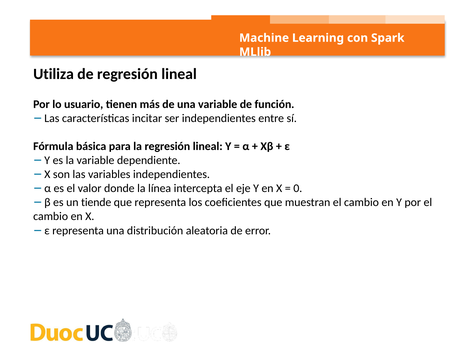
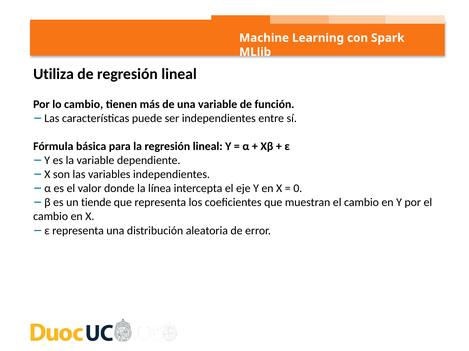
lo usuario: usuario -> cambio
incitar: incitar -> puede
